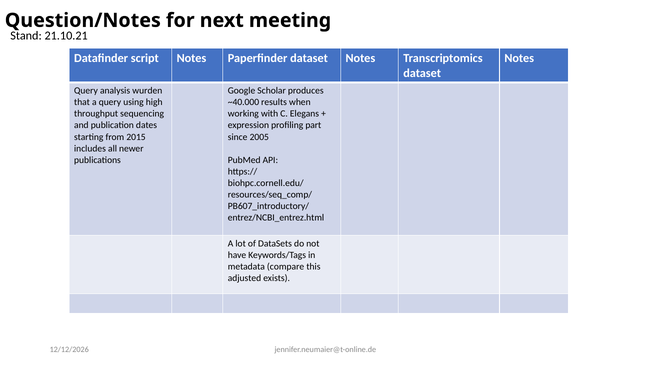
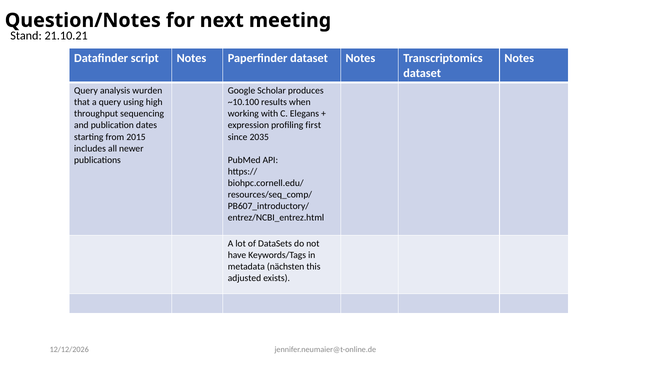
~40.000: ~40.000 -> ~10.100
part: part -> first
2005: 2005 -> 2035
compare: compare -> nächsten
